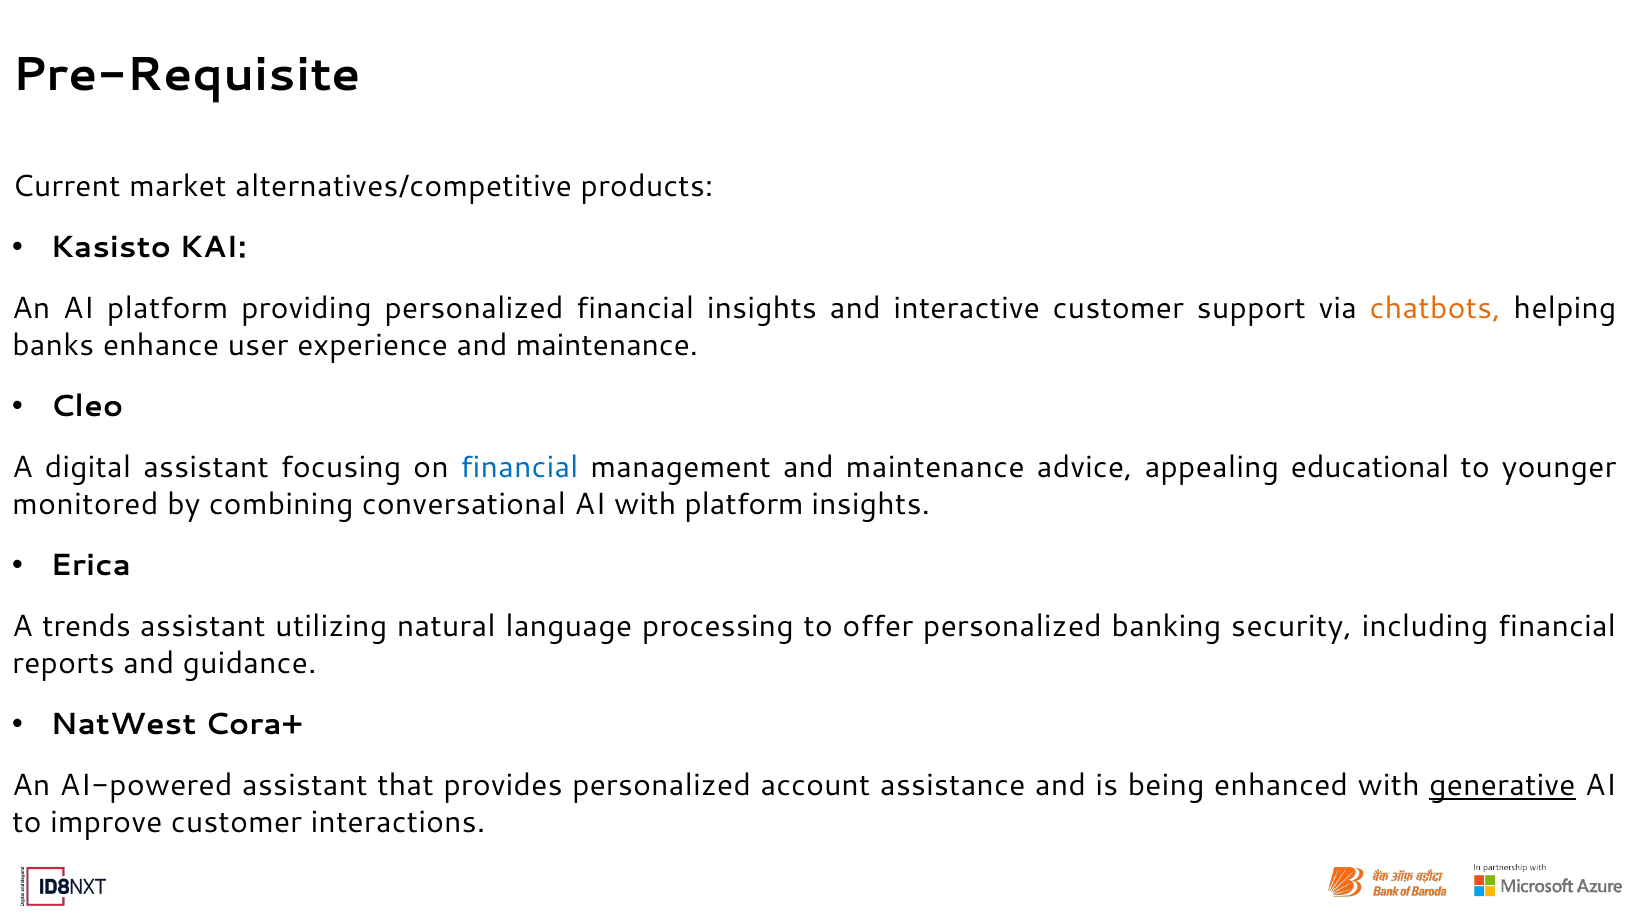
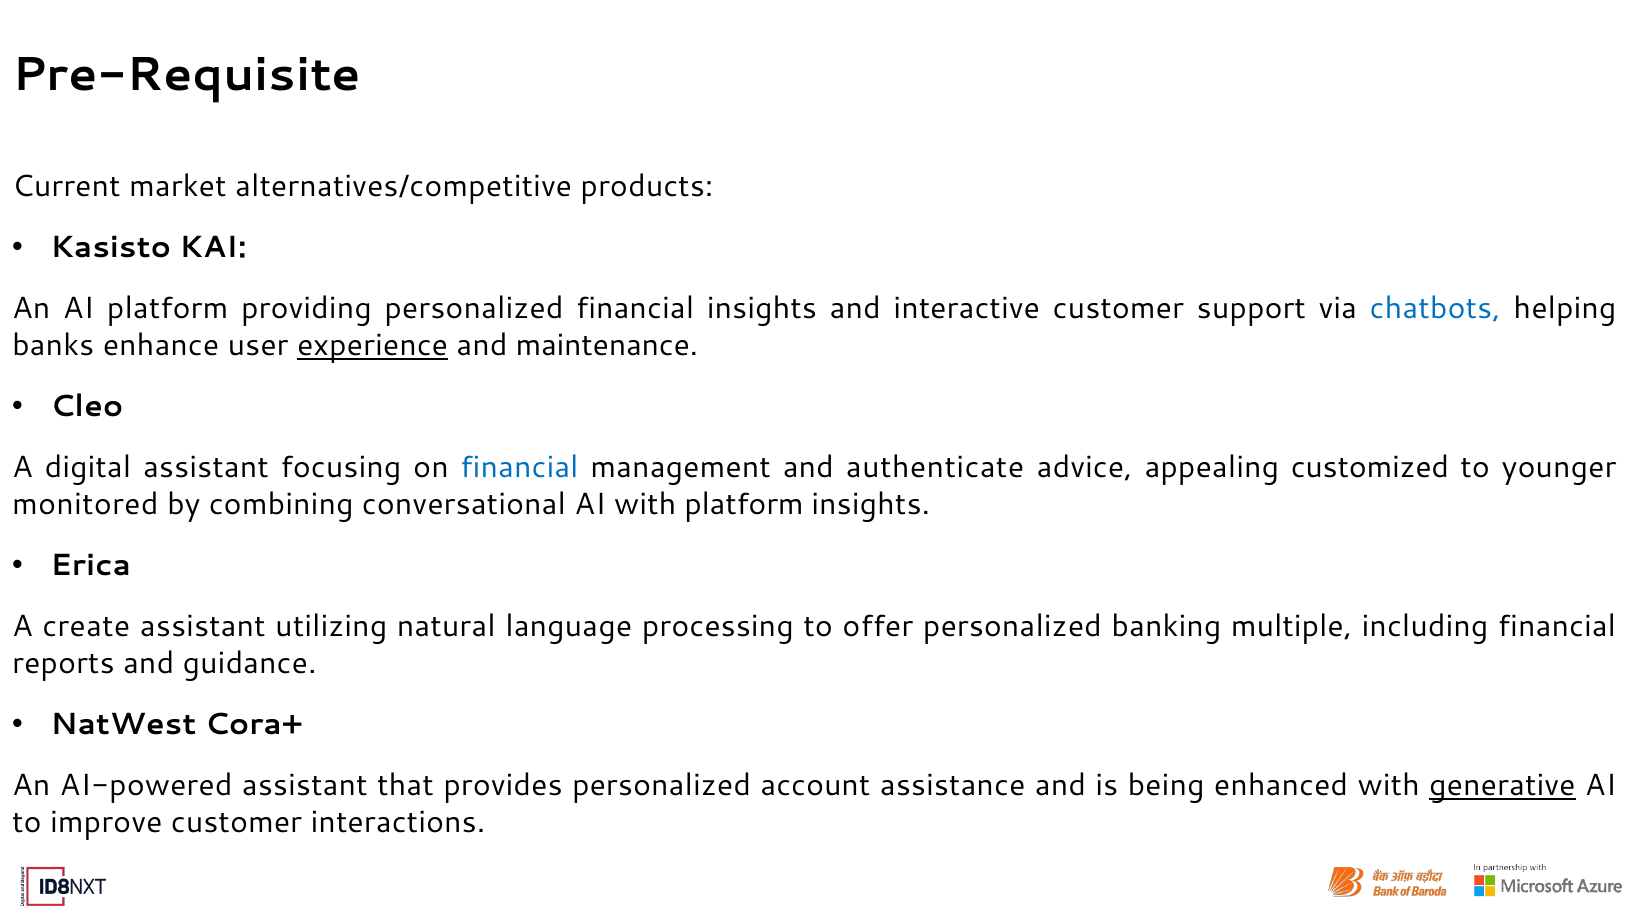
chatbots colour: orange -> blue
experience underline: none -> present
management and maintenance: maintenance -> authenticate
educational: educational -> customized
trends: trends -> create
security: security -> multiple
